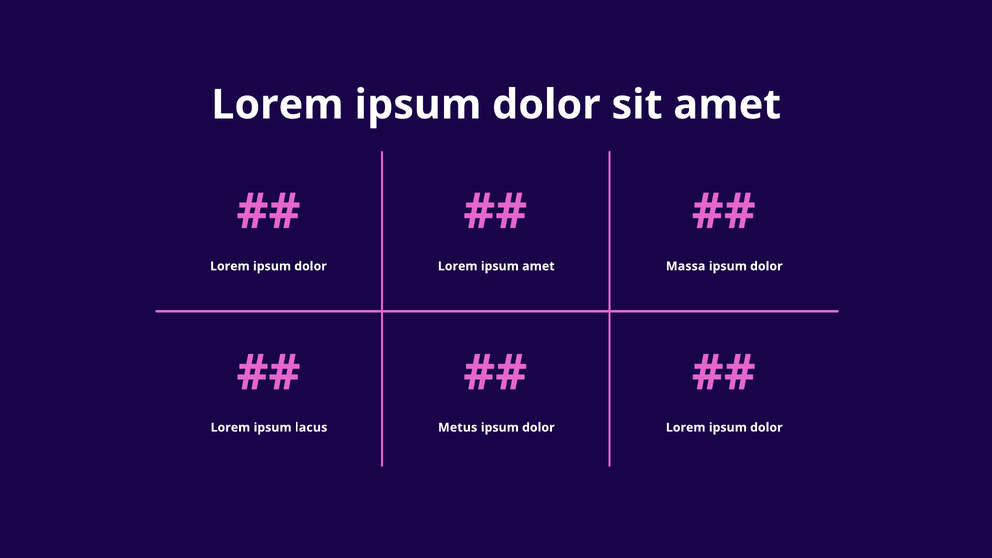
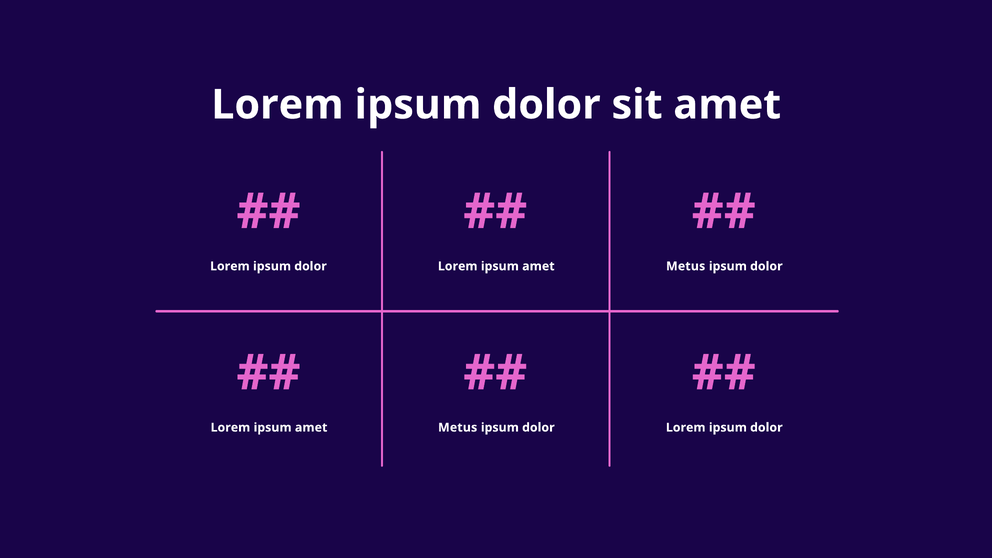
Massa at (686, 266): Massa -> Metus
lacus at (311, 428): lacus -> amet
